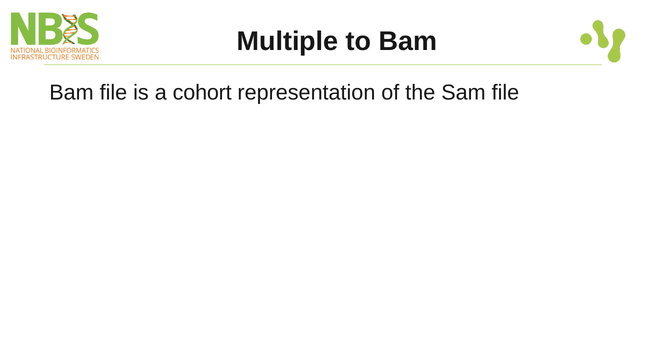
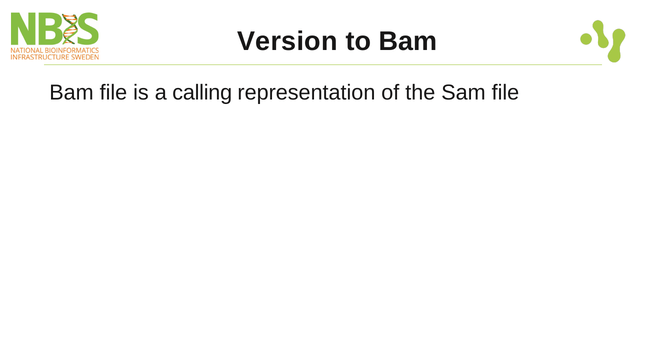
Multiple: Multiple -> Version
cohort: cohort -> calling
